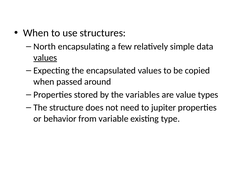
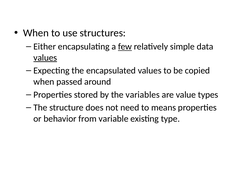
North: North -> Either
few underline: none -> present
jupiter: jupiter -> means
